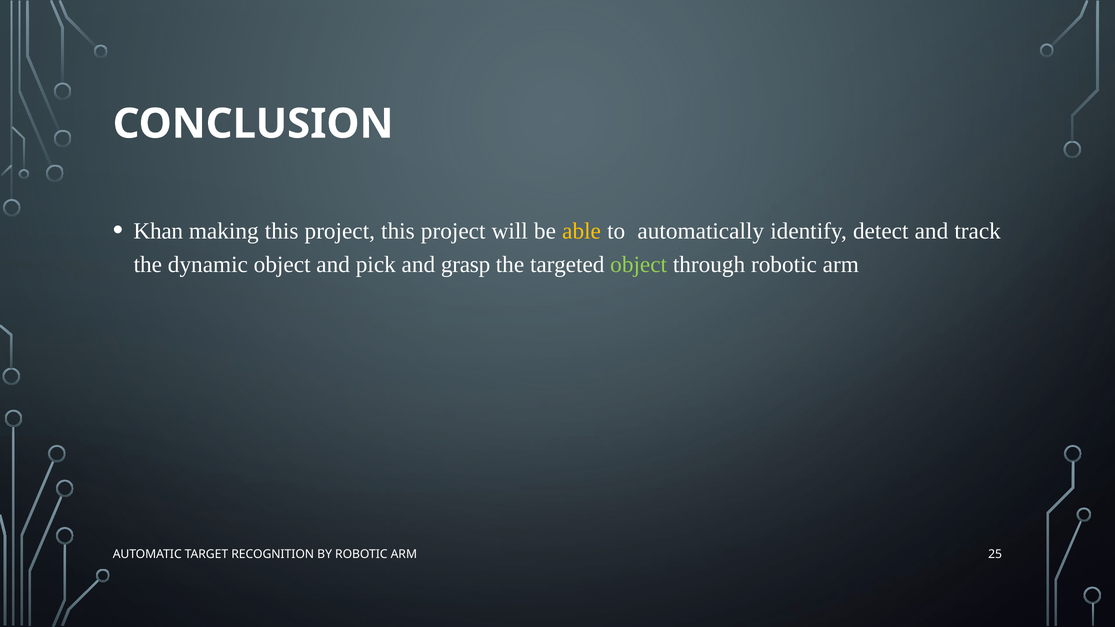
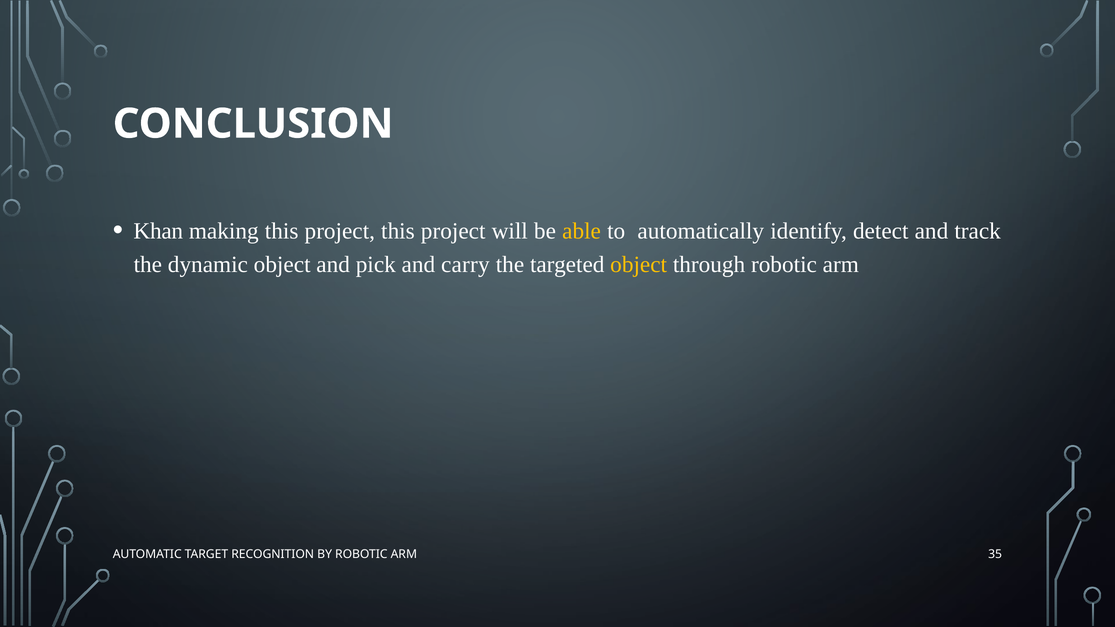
grasp: grasp -> carry
object at (639, 265) colour: light green -> yellow
25: 25 -> 35
